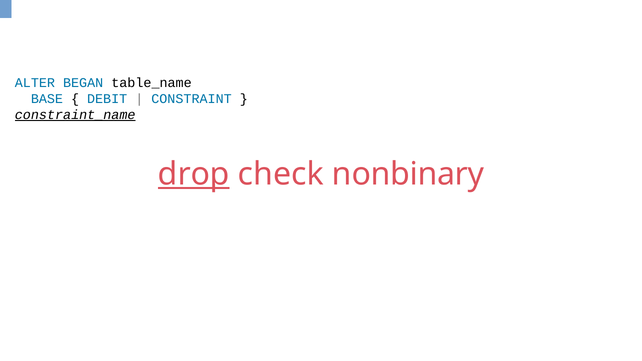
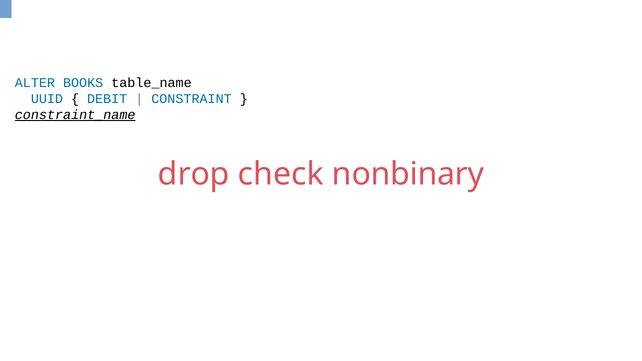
BEGAN: BEGAN -> BOOKS
BASE: BASE -> UUID
drop underline: present -> none
